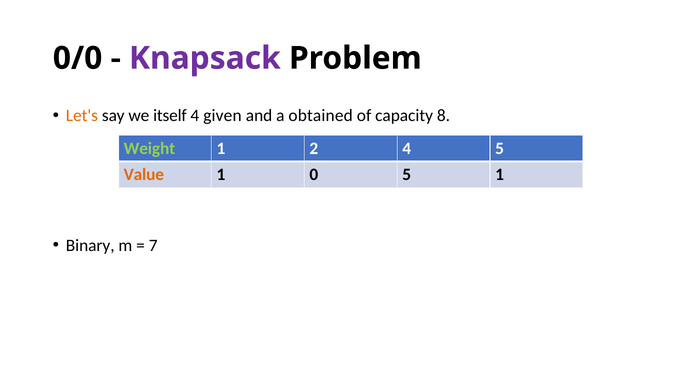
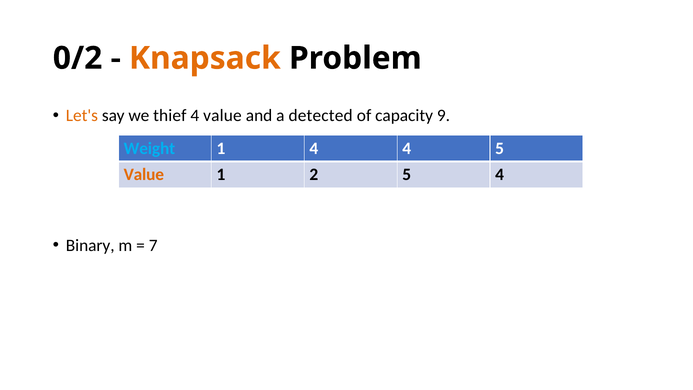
0/0: 0/0 -> 0/2
Knapsack colour: purple -> orange
itself: itself -> thief
4 given: given -> value
obtained: obtained -> detected
8: 8 -> 9
Weight colour: light green -> light blue
1 2: 2 -> 4
0: 0 -> 2
5 1: 1 -> 4
